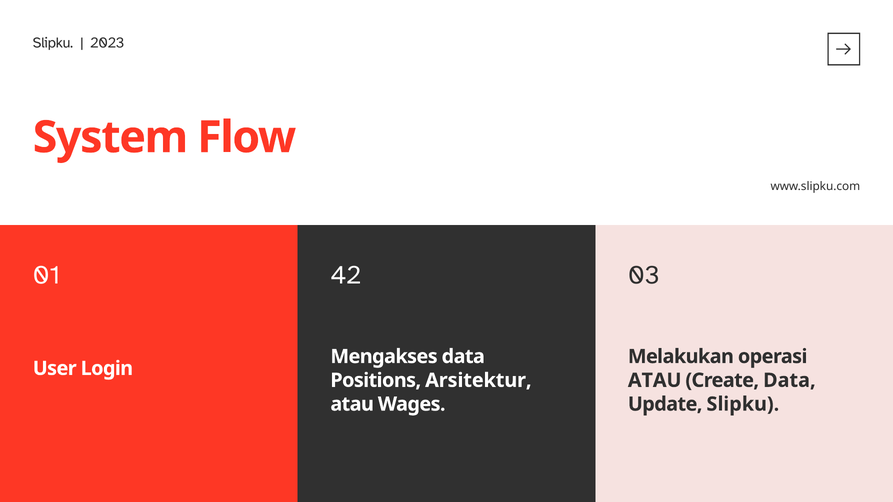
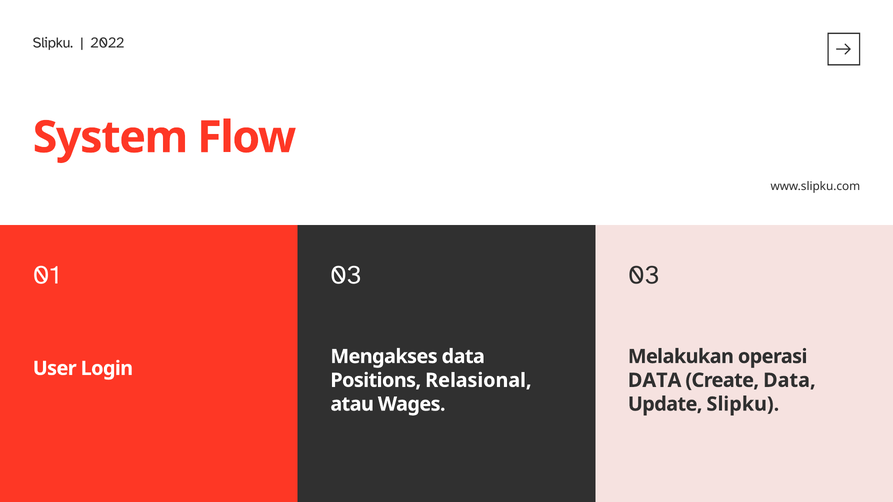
2023: 2023 -> 2022
01 42: 42 -> 03
Arsitektur: Arsitektur -> Relasional
ATAU at (655, 381): ATAU -> DATA
